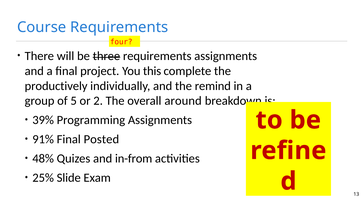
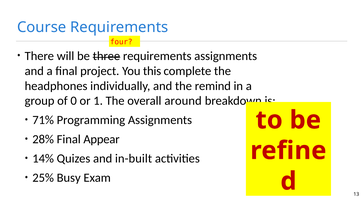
productively: productively -> headphones
5: 5 -> 0
2: 2 -> 1
39%: 39% -> 71%
91%: 91% -> 28%
Posted: Posted -> Appear
48%: 48% -> 14%
in-from: in-from -> in-built
Slide: Slide -> Busy
